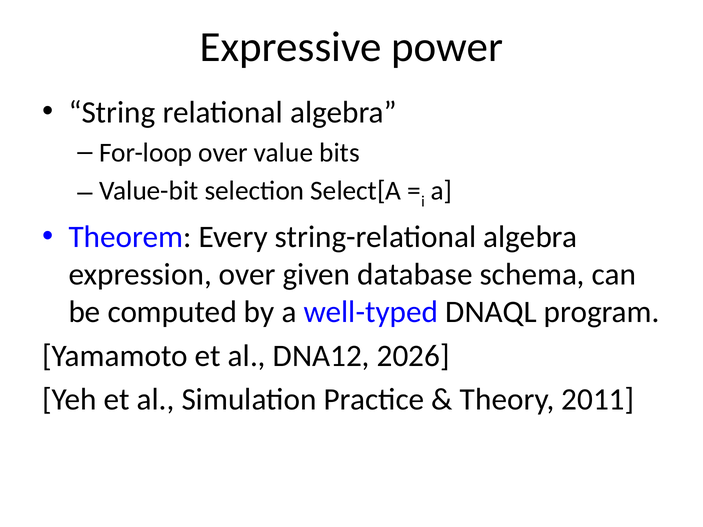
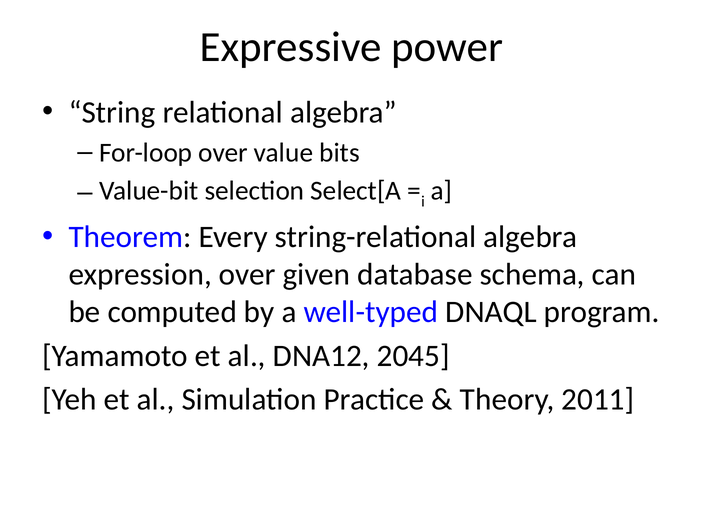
2026: 2026 -> 2045
